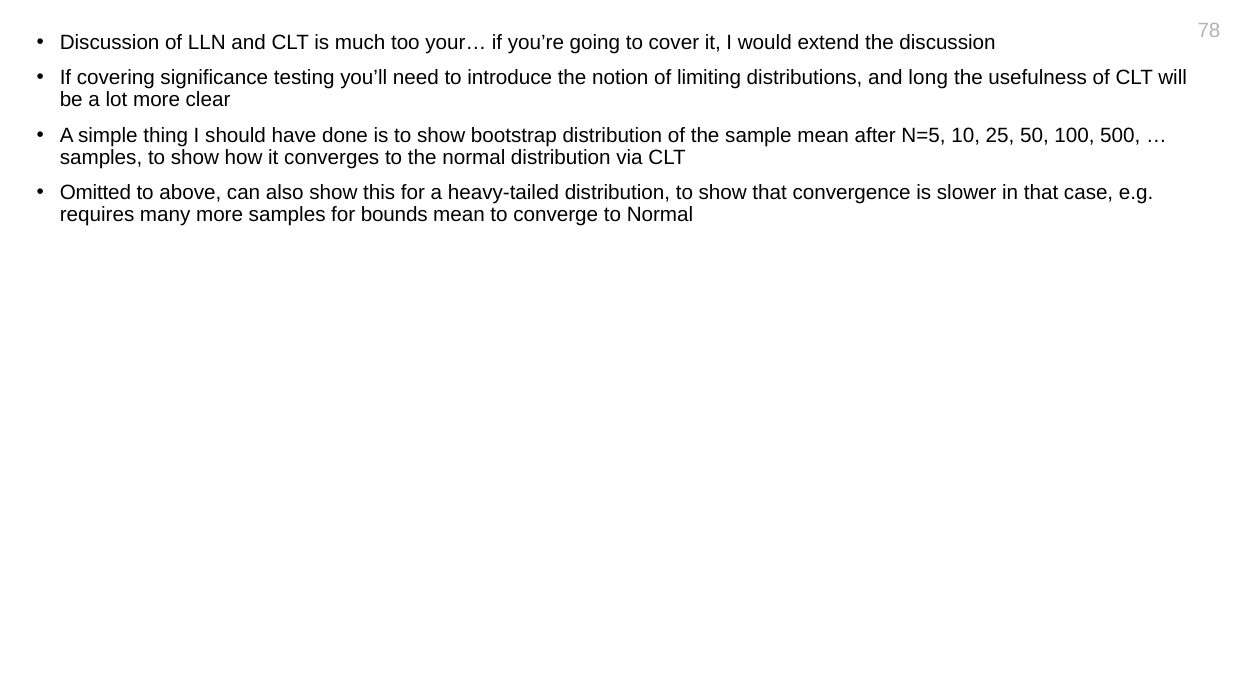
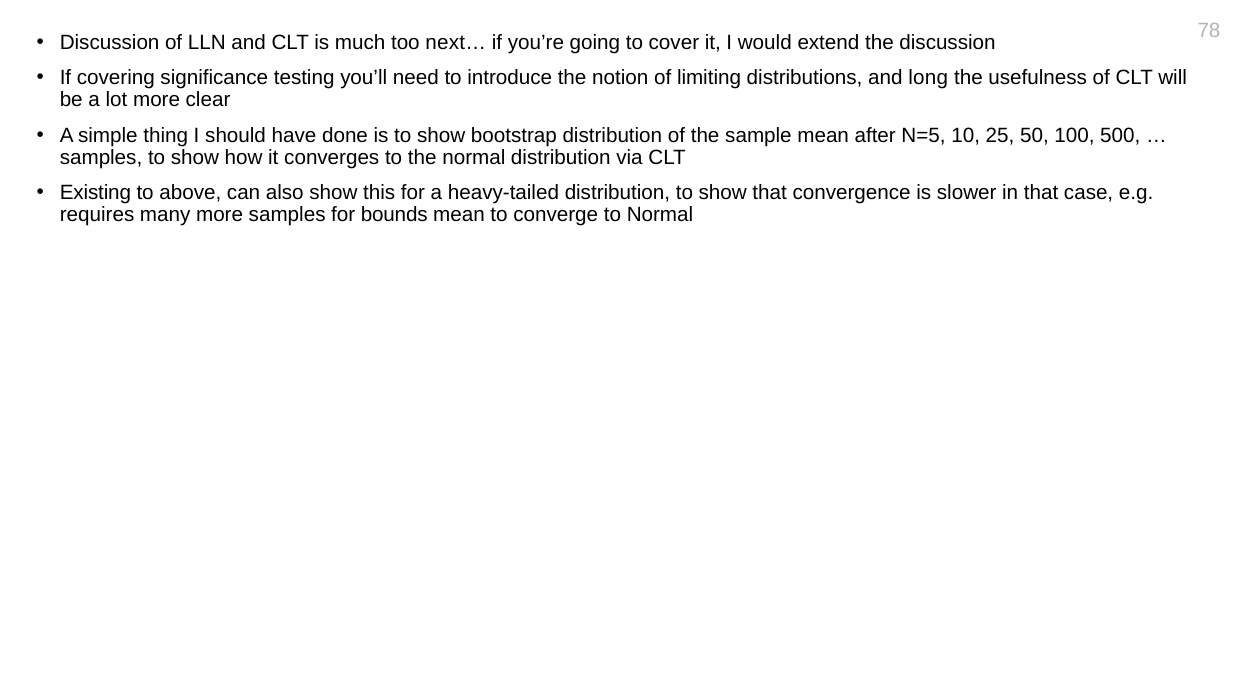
your…: your… -> next…
Omitted: Omitted -> Existing
